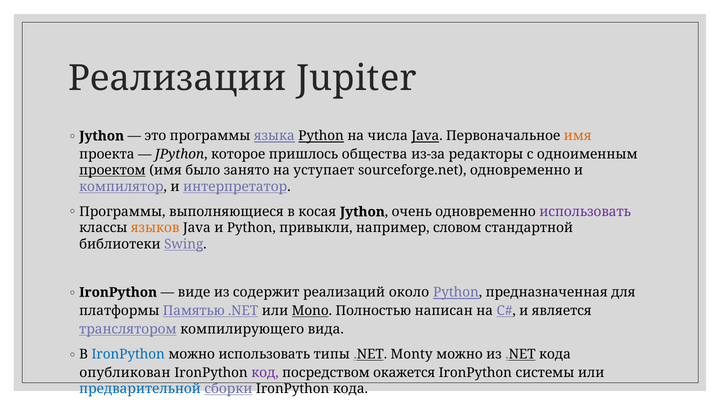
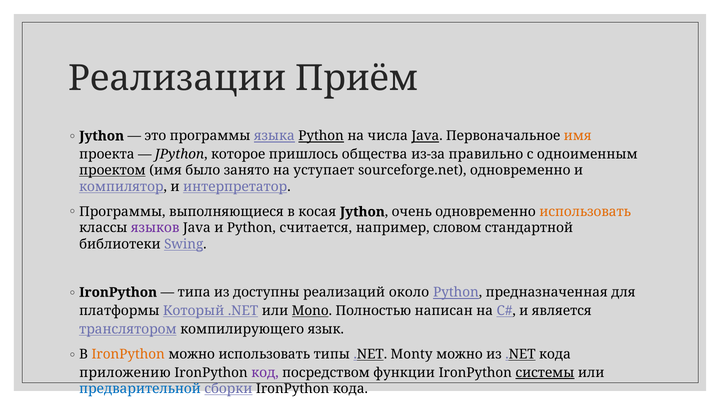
Jupiter: Jupiter -> Приём
редакторы: редакторы -> правильно
использовать at (585, 212) colour: purple -> orange
языков colour: orange -> purple
привыкли: привыкли -> считается
виде: виде -> типа
содержит: содержит -> доступны
Памятью: Памятью -> Который
вида: вида -> язык
IronPython at (128, 354) colour: blue -> orange
опубликован: опубликован -> приложению
окажется: окажется -> функции
системы underline: none -> present
